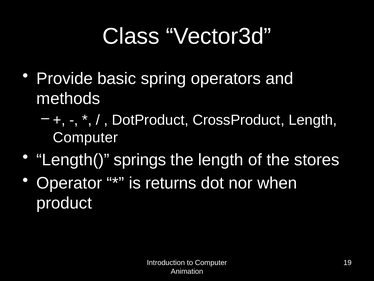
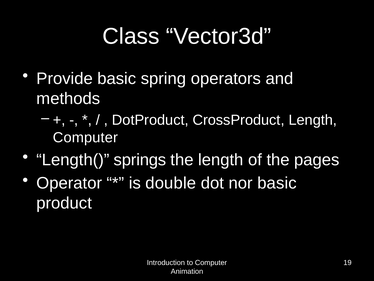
stores: stores -> pages
returns: returns -> double
nor when: when -> basic
